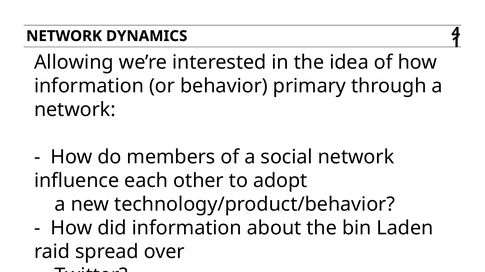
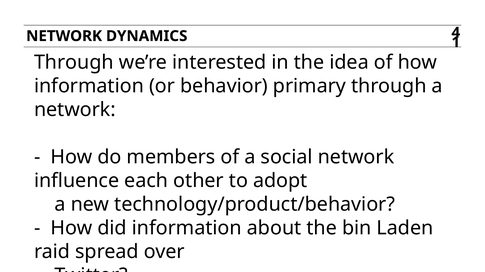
Allowing at (74, 62): Allowing -> Through
